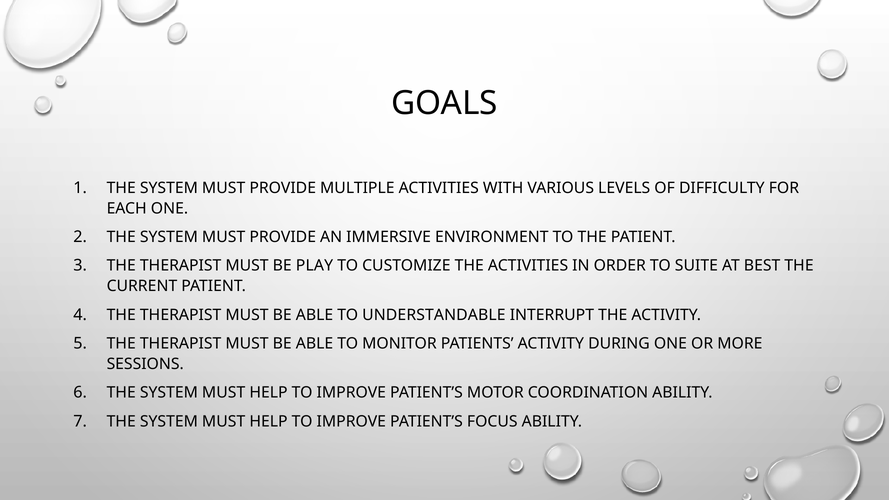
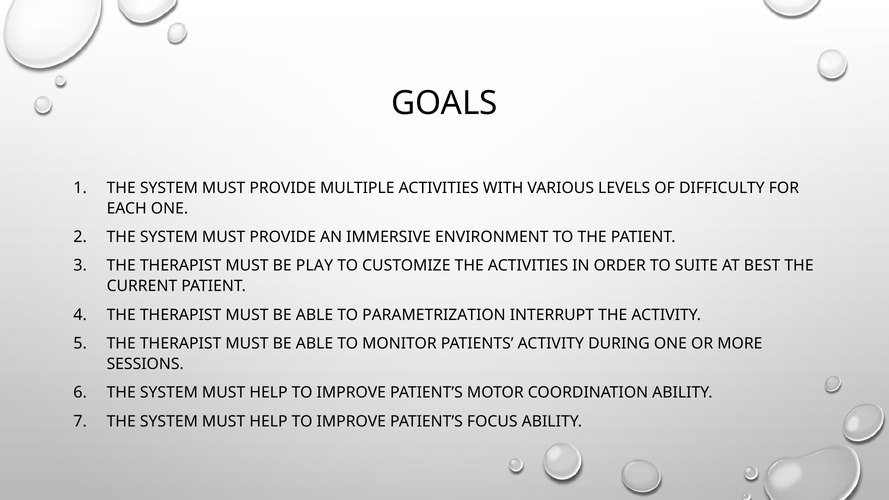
UNDERSTANDABLE: UNDERSTANDABLE -> PARAMETRIZATION
